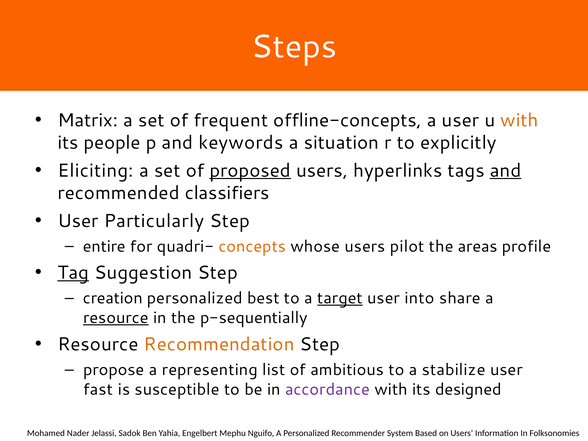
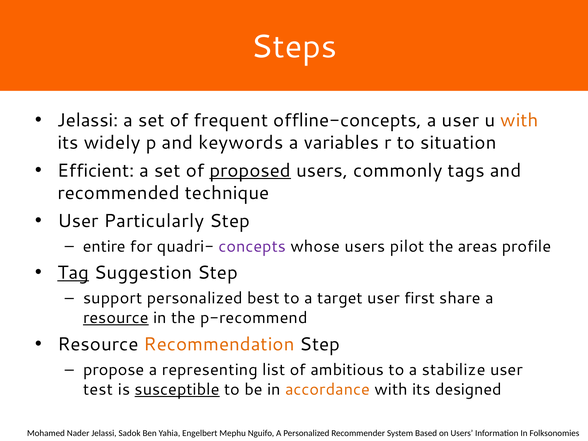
Matrix at (88, 120): Matrix -> Jelassi
people: people -> widely
situation: situation -> variables
explicitly: explicitly -> situation
Eliciting: Eliciting -> Efficient
hyperlinks: hyperlinks -> commonly
and at (506, 171) underline: present -> none
classiﬁers: classiﬁers -> technique
concepts colour: orange -> purple
creation: creation -> support
target underline: present -> none
into: into -> first
p-sequentially: p-sequentially -> p-recommend
fast: fast -> test
susceptible underline: none -> present
accordance colour: purple -> orange
